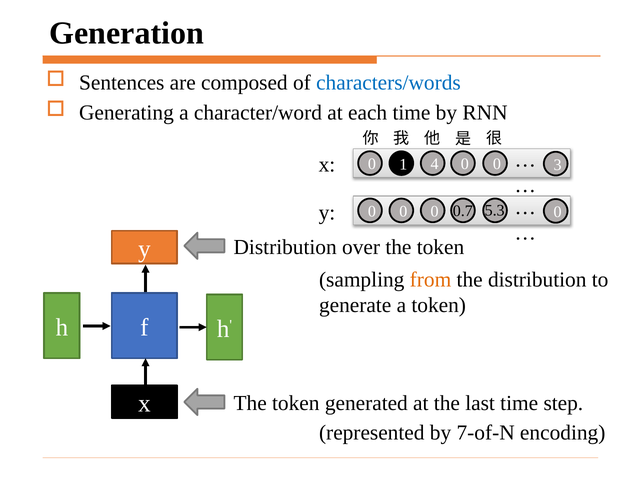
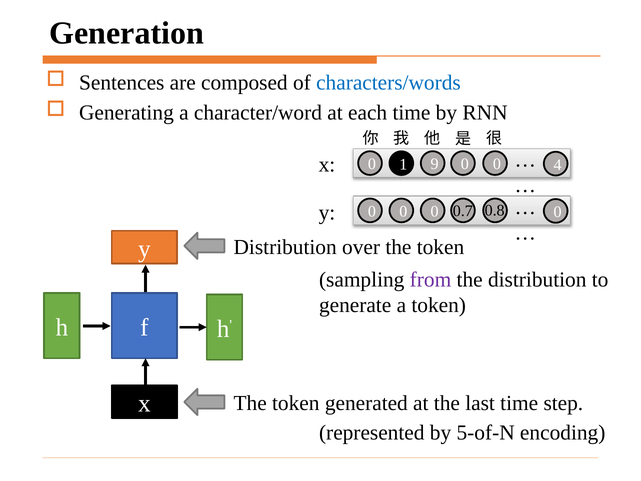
4: 4 -> 9
3: 3 -> 4
5.3: 5.3 -> 0.8
from colour: orange -> purple
7-of-N: 7-of-N -> 5-of-N
